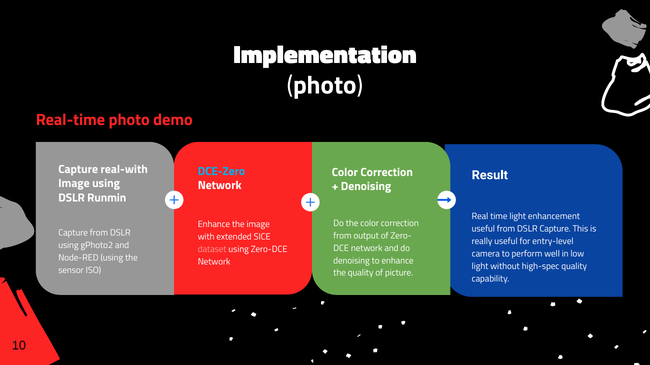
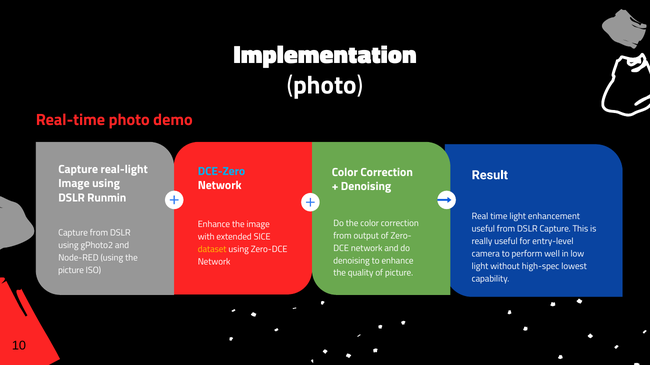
real-with: real-with -> real-light
dataset colour: pink -> yellow
high-spec quality: quality -> lowest
sensor at (71, 271): sensor -> picture
